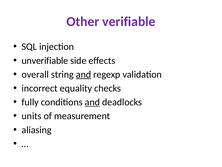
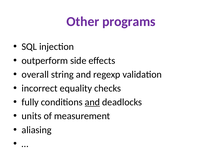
verifiable: verifiable -> programs
unverifiable: unverifiable -> outperform
and at (84, 74) underline: present -> none
